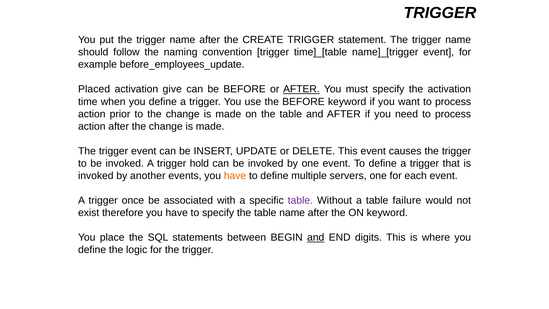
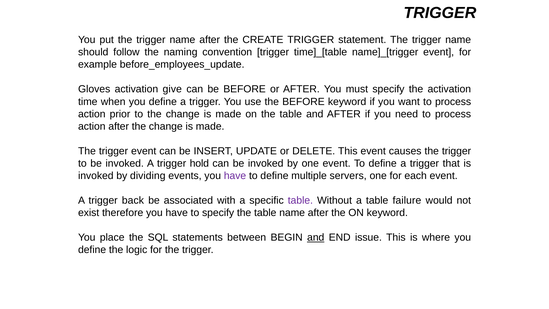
Placed: Placed -> Gloves
AFTER at (301, 89) underline: present -> none
another: another -> dividing
have at (235, 176) colour: orange -> purple
once: once -> back
digits: digits -> issue
